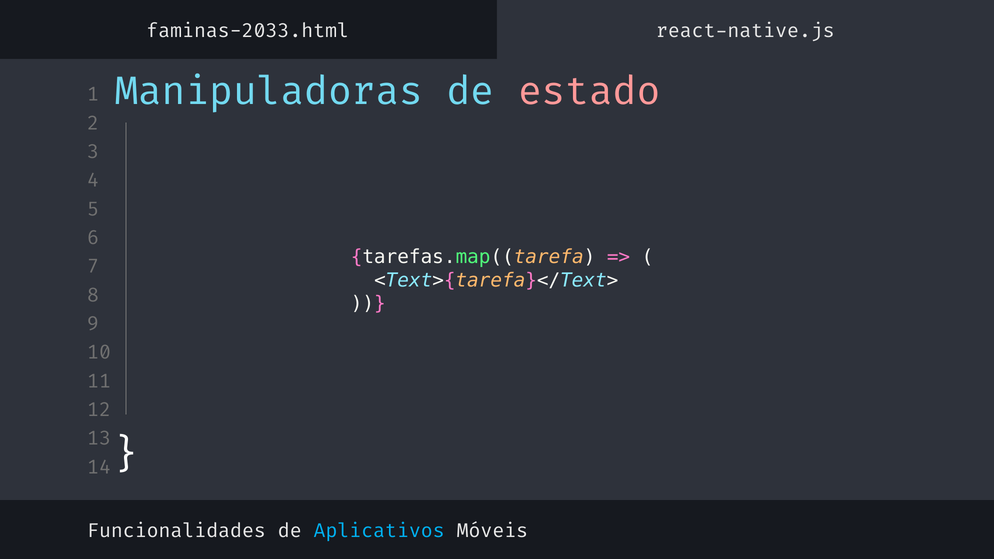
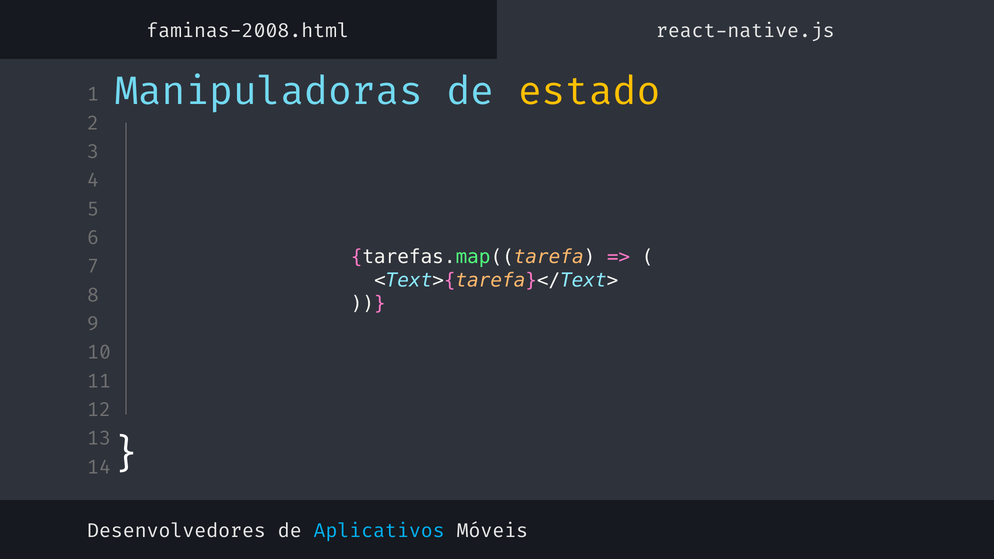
faminas-2033.html: faminas-2033.html -> faminas-2008.html
estado colour: pink -> yellow
Funcionalidades: Funcionalidades -> Desenvolvedores
